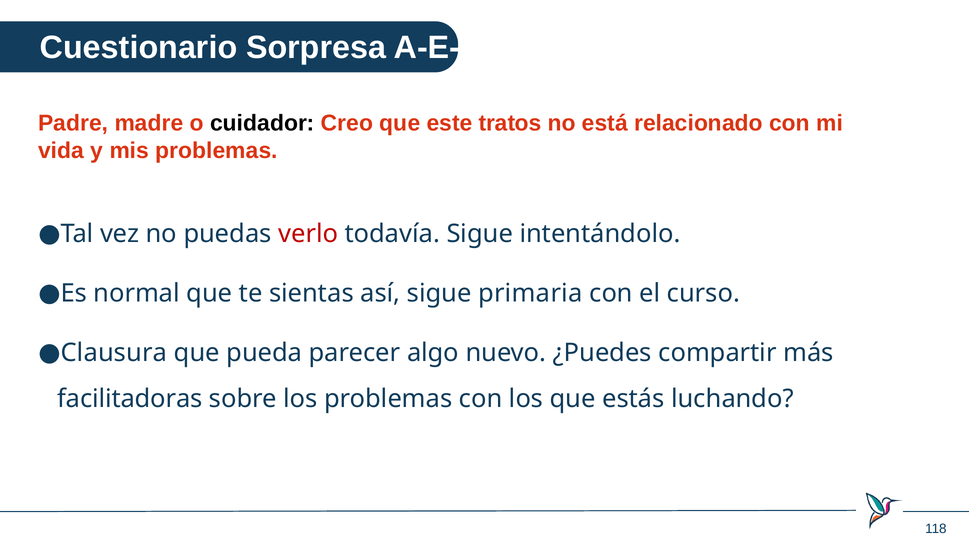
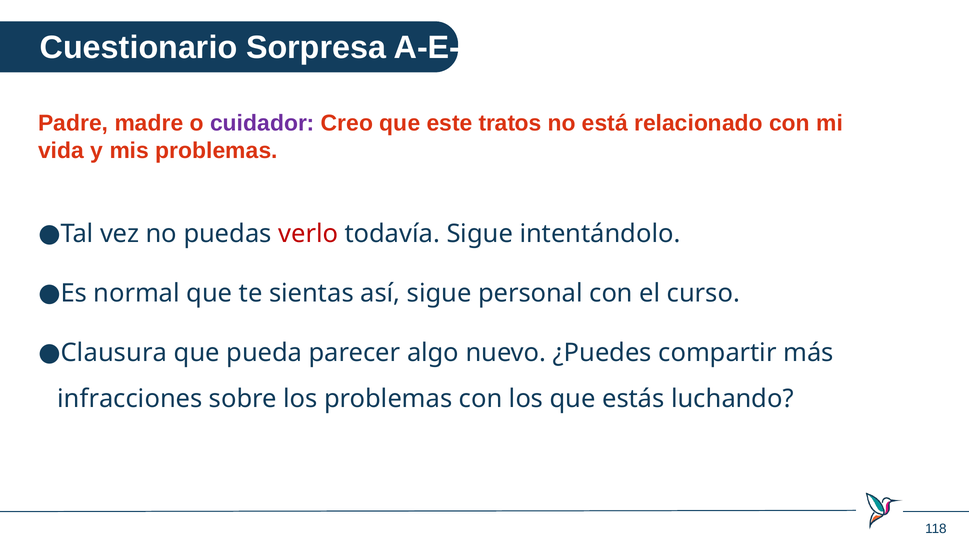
cuidador colour: black -> purple
primaria: primaria -> personal
facilitadoras: facilitadoras -> infracciones
